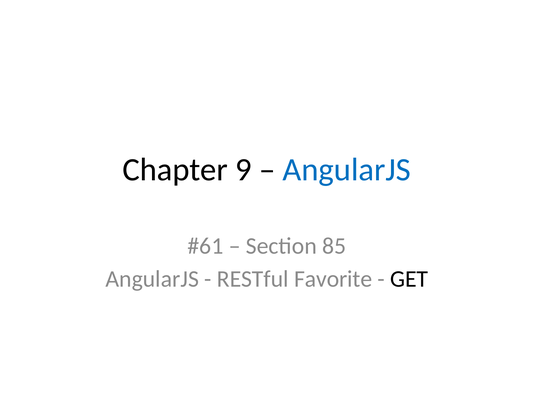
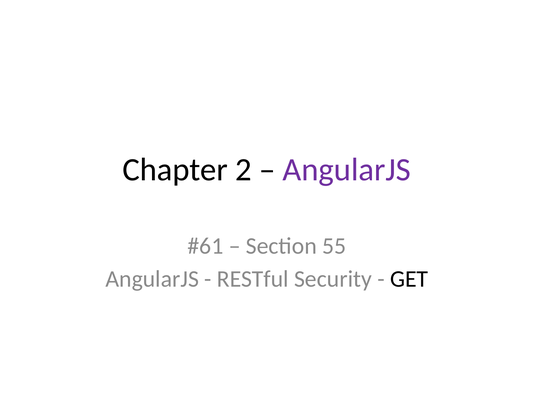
9: 9 -> 2
AngularJS at (347, 170) colour: blue -> purple
85: 85 -> 55
Favorite: Favorite -> Security
